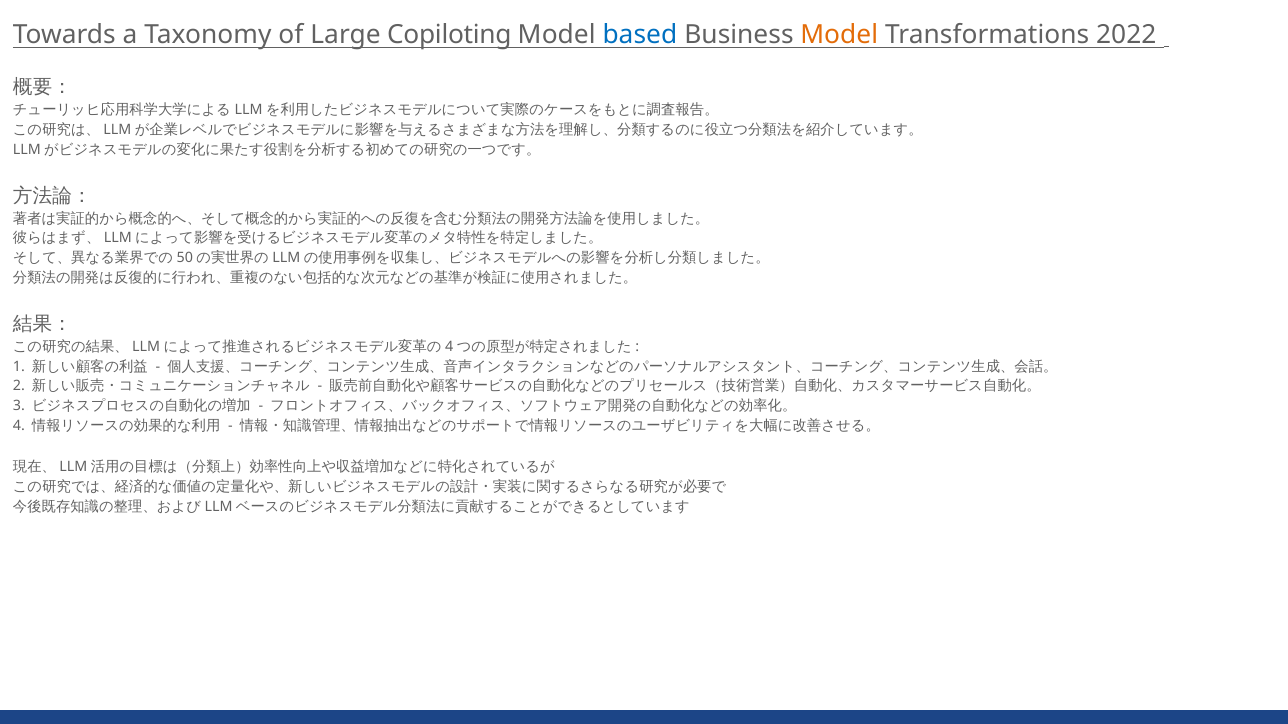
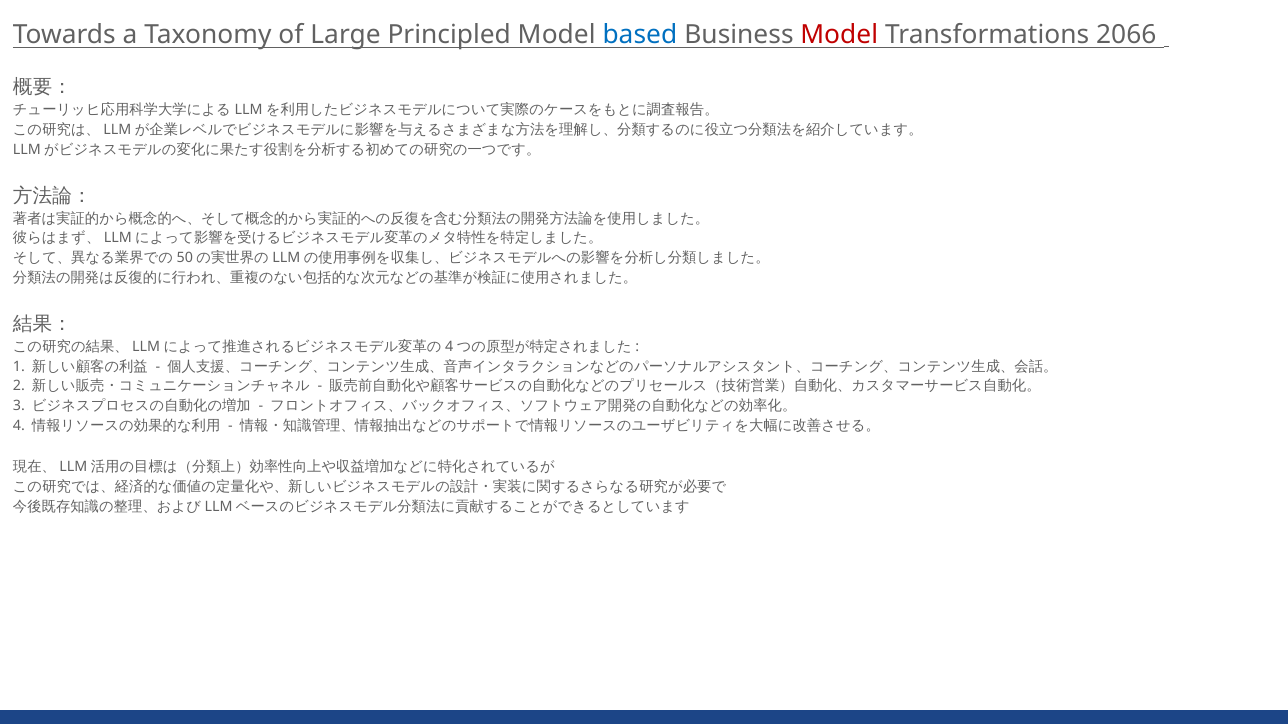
Copiloting: Copiloting -> Principled
Model at (839, 35) colour: orange -> red
2022: 2022 -> 2066
